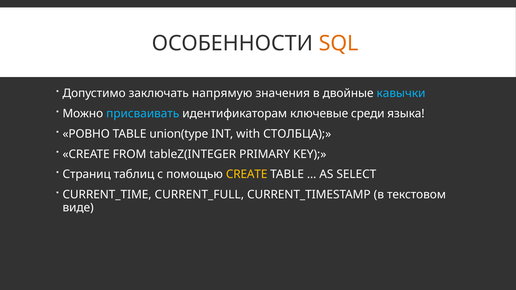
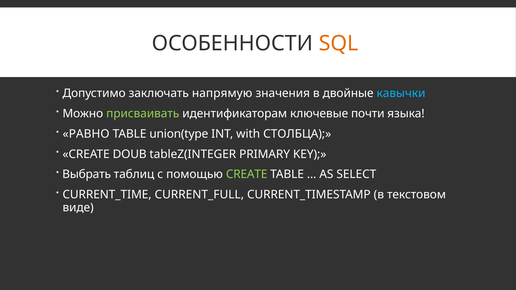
присваивать colour: light blue -> light green
среди: среди -> почти
РОВНО: РОВНО -> РАВНО
FROM: FROM -> DOUB
Страниц: Страниц -> Выбрать
CREATE at (247, 175) colour: yellow -> light green
